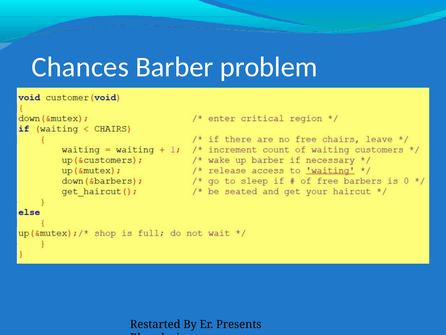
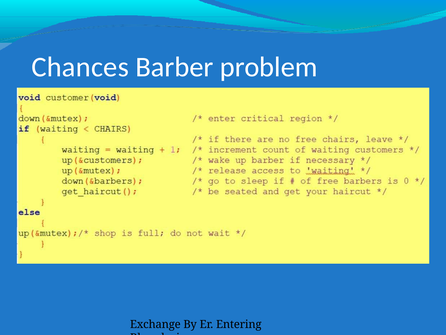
Restarted: Restarted -> Exchange
Presents: Presents -> Entering
